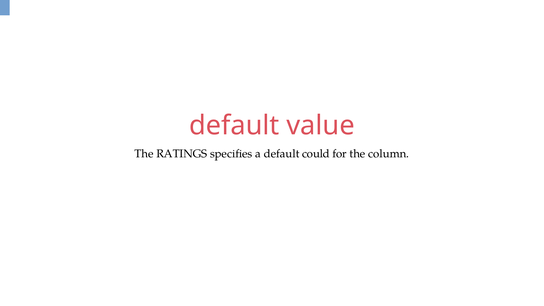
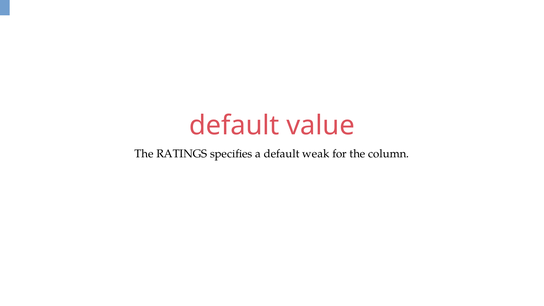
could: could -> weak
